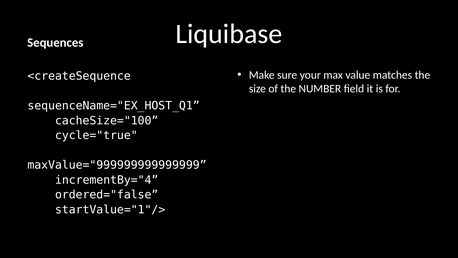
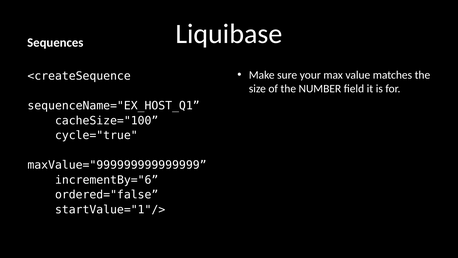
incrementBy="4: incrementBy="4 -> incrementBy="6
